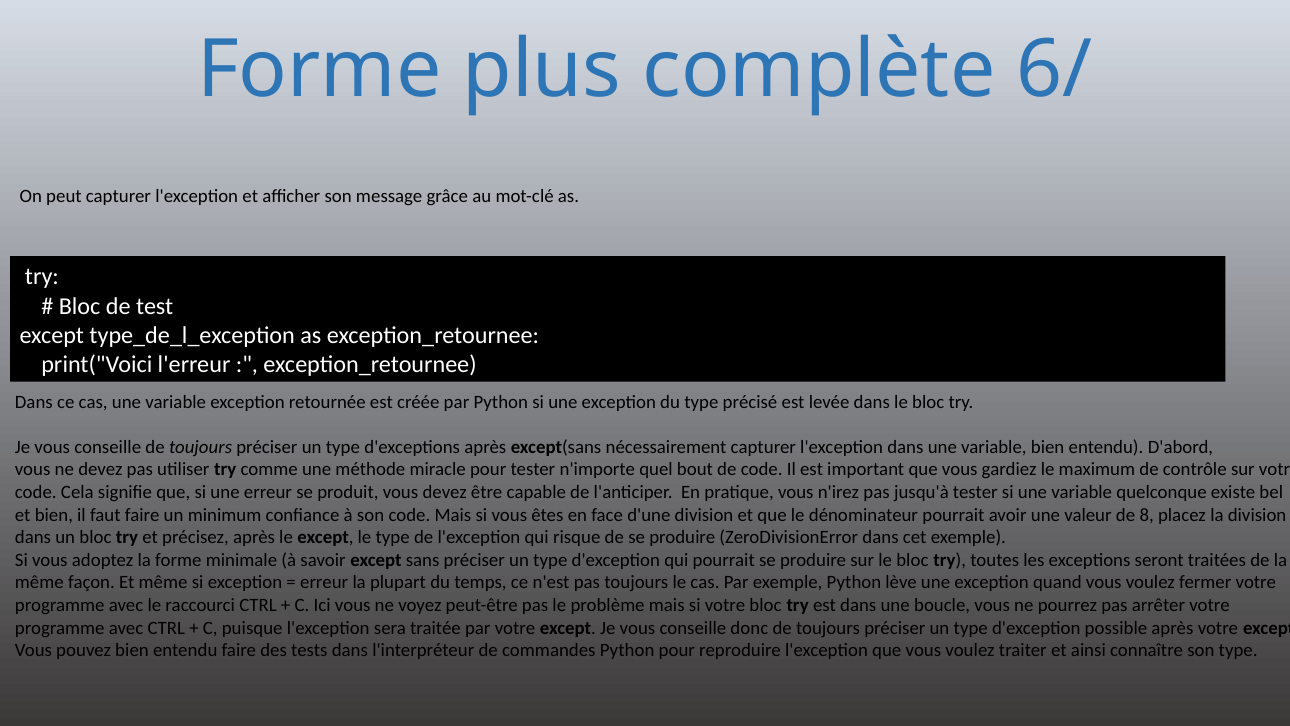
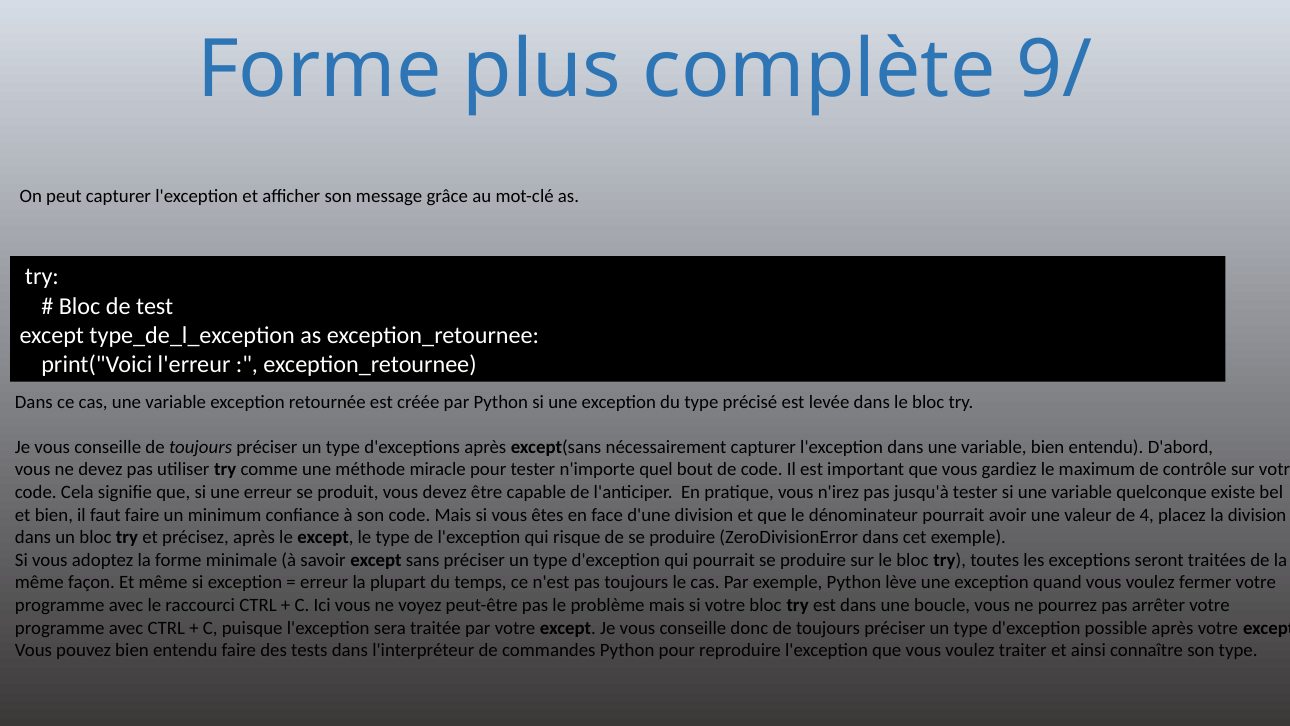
6/: 6/ -> 9/
8: 8 -> 4
